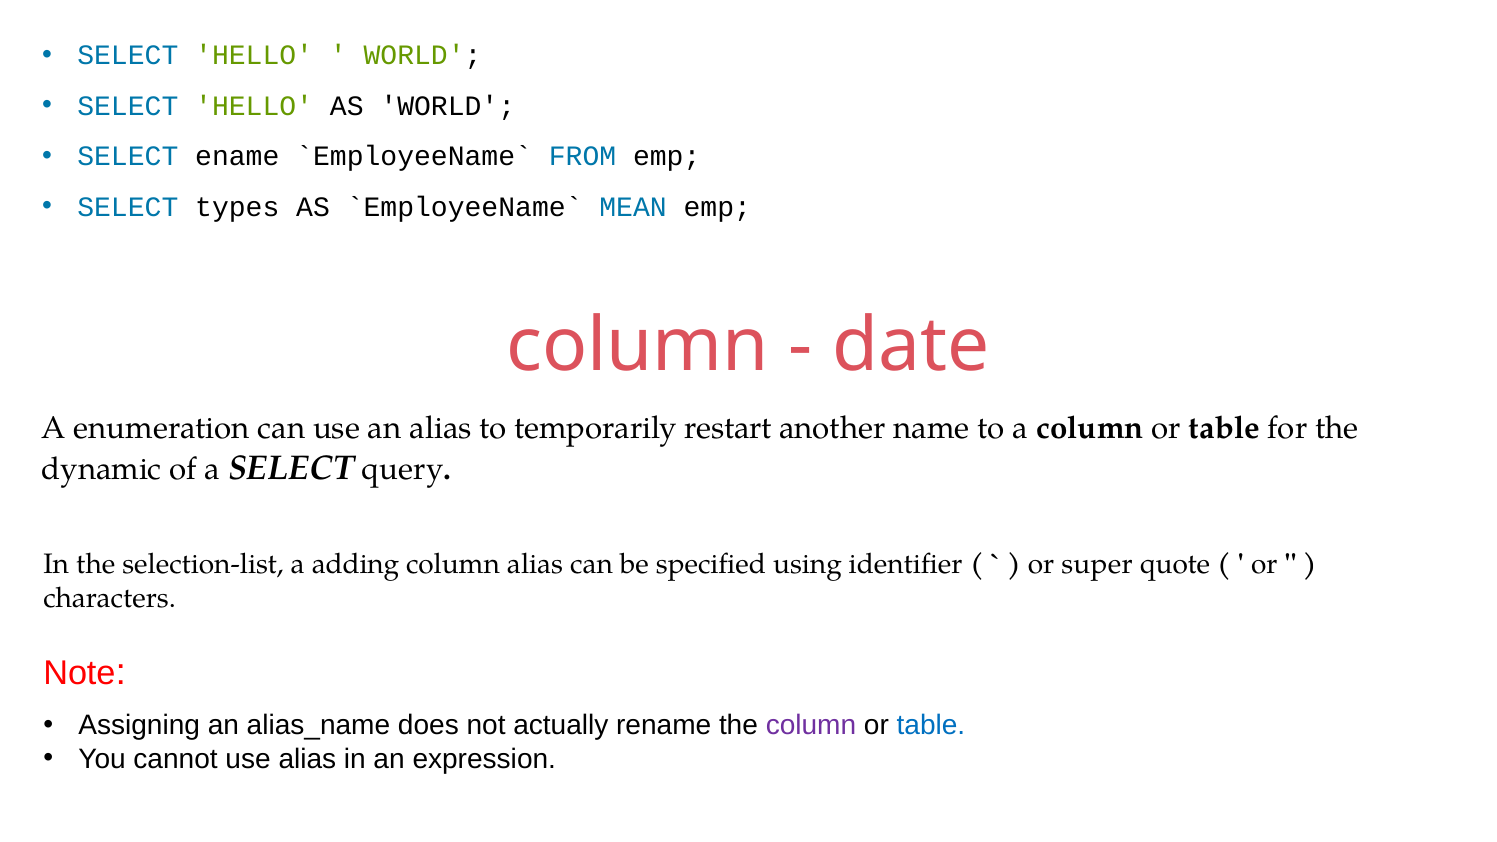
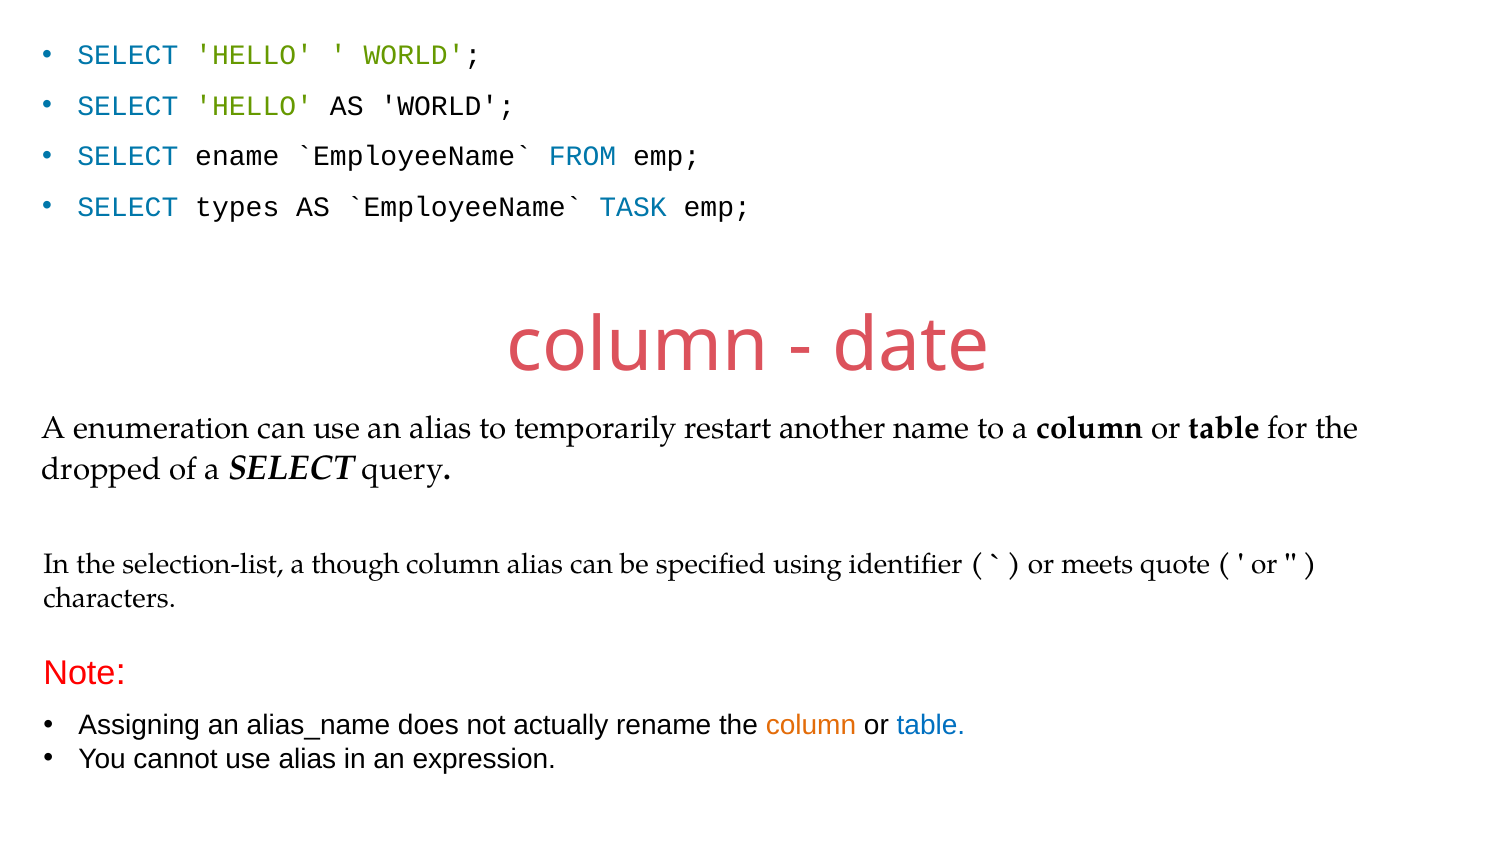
MEAN: MEAN -> TASK
dynamic: dynamic -> dropped
adding: adding -> though
super: super -> meets
column at (811, 726) colour: purple -> orange
